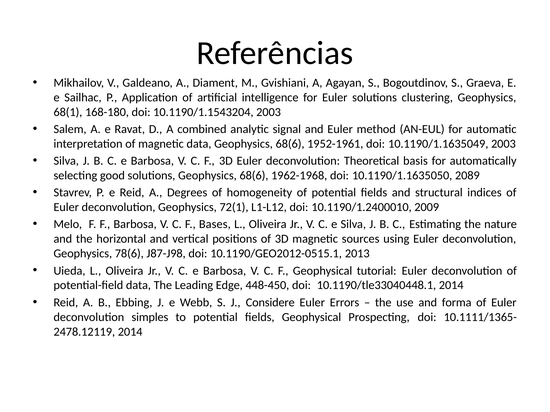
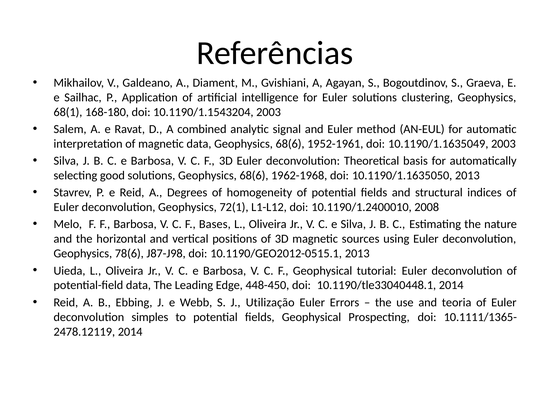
10.1190/1.1635050 2089: 2089 -> 2013
2009: 2009 -> 2008
Considere: Considere -> Utilização
forma: forma -> teoria
